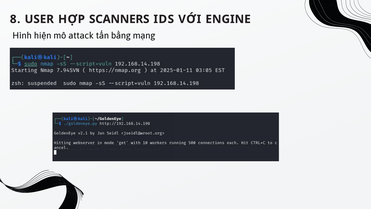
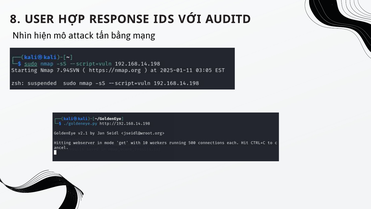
SCANNERS: SCANNERS -> RESPONSE
ENGINE: ENGINE -> AUDITD
Hình: Hình -> Nhìn
